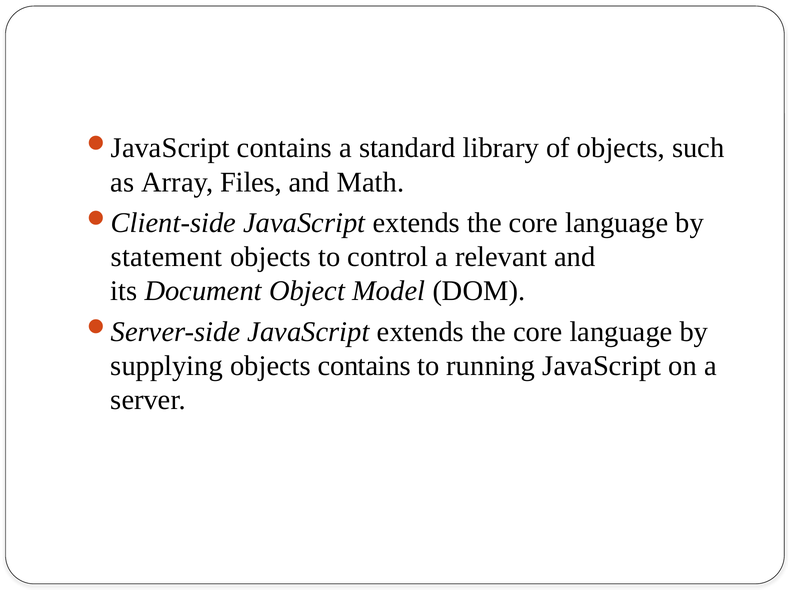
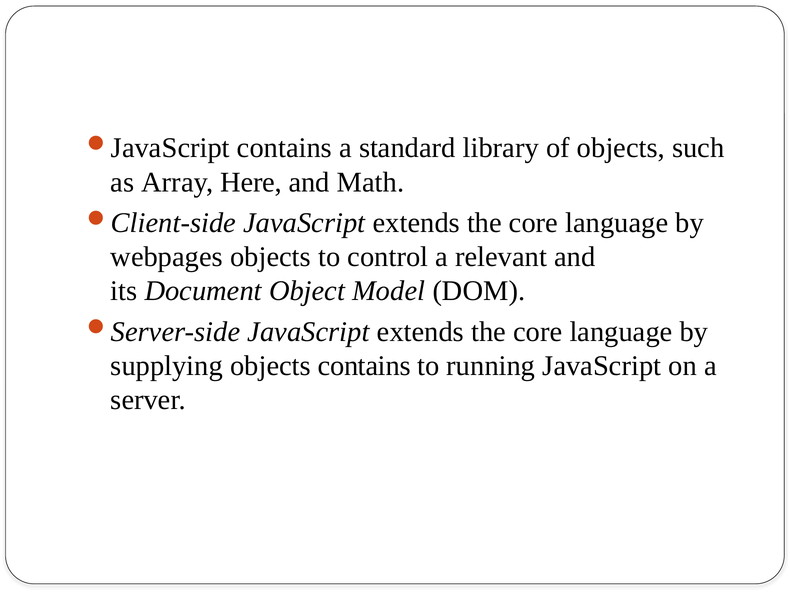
Files: Files -> Here
statement: statement -> webpages
